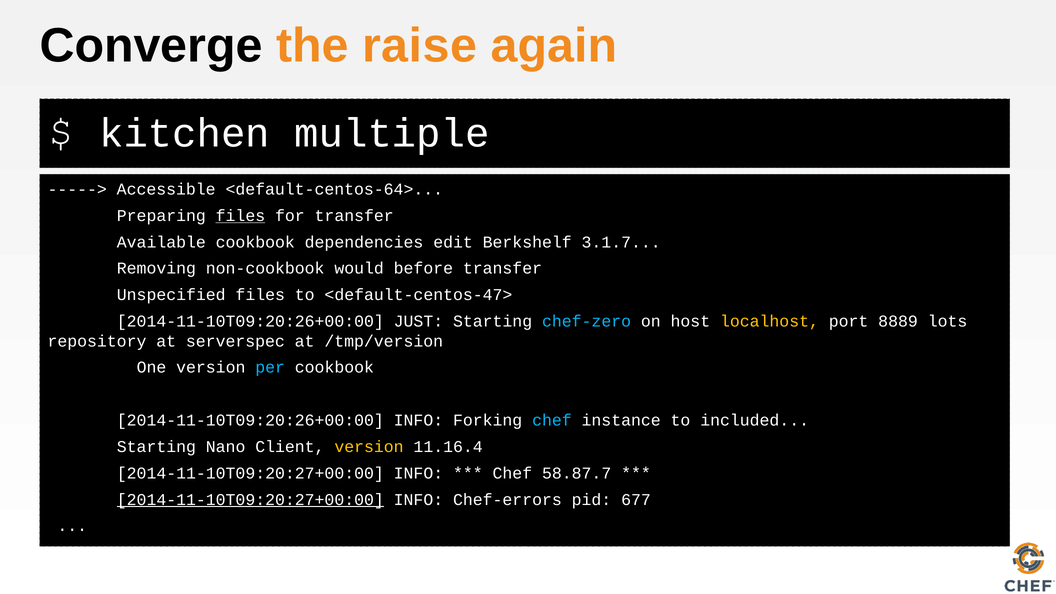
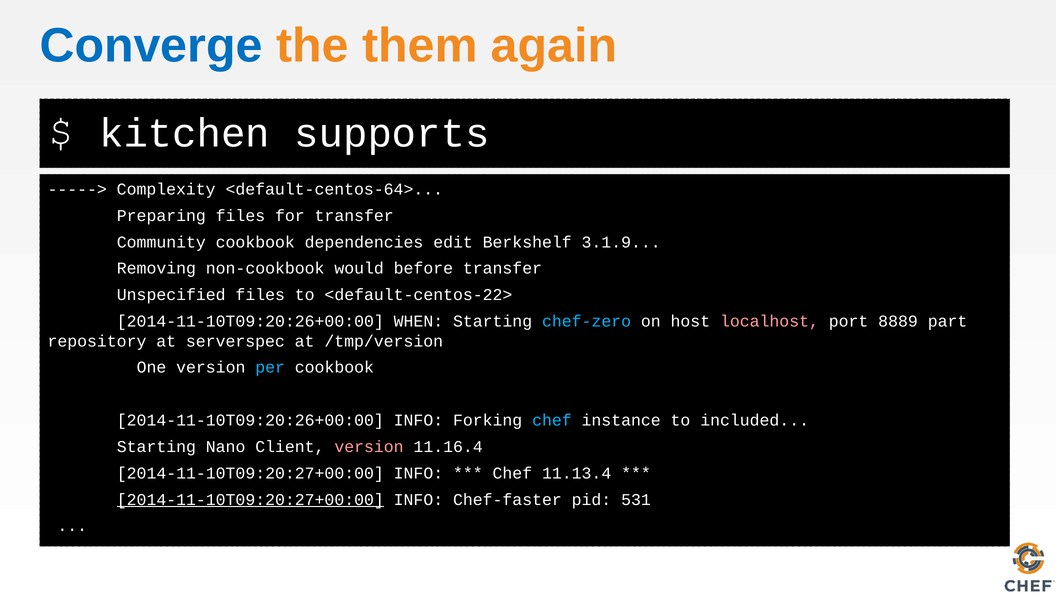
Converge colour: black -> blue
raise: raise -> them
multiple: multiple -> supports
Accessible: Accessible -> Complexity
files at (240, 216) underline: present -> none
Available: Available -> Community
3.1.7: 3.1.7 -> 3.1.9
<default-centos-47>: <default-centos-47> -> <default-centos-22>
JUST: JUST -> WHEN
localhost colour: yellow -> pink
lots: lots -> part
version at (369, 447) colour: yellow -> pink
58.87.7: 58.87.7 -> 11.13.4
Chef-errors: Chef-errors -> Chef-faster
677: 677 -> 531
